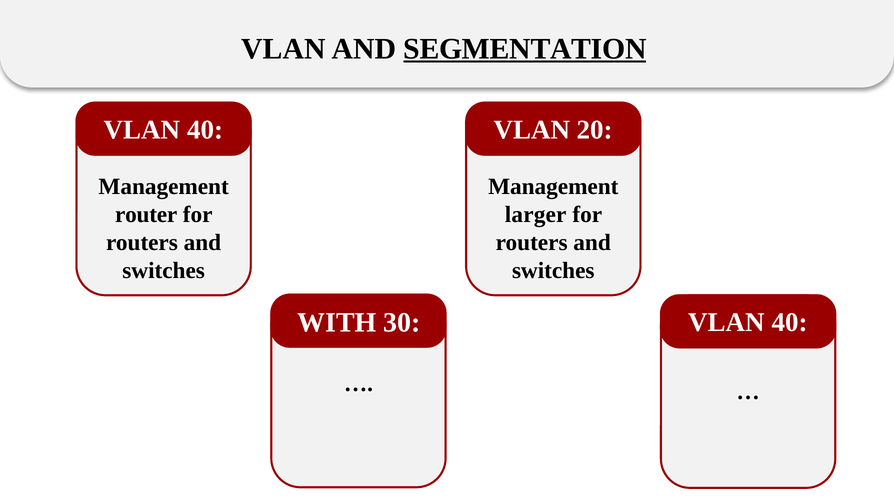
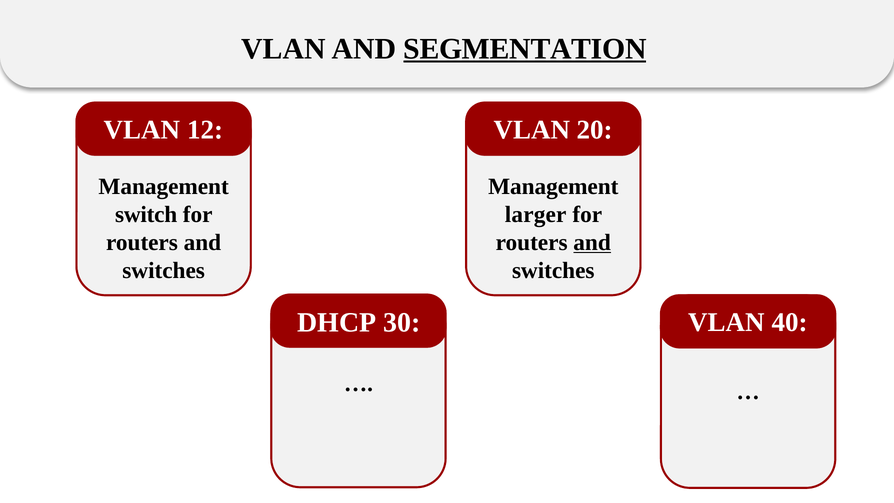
40 at (205, 130): 40 -> 12
router: router -> switch
and at (592, 242) underline: none -> present
WITH: WITH -> DHCP
